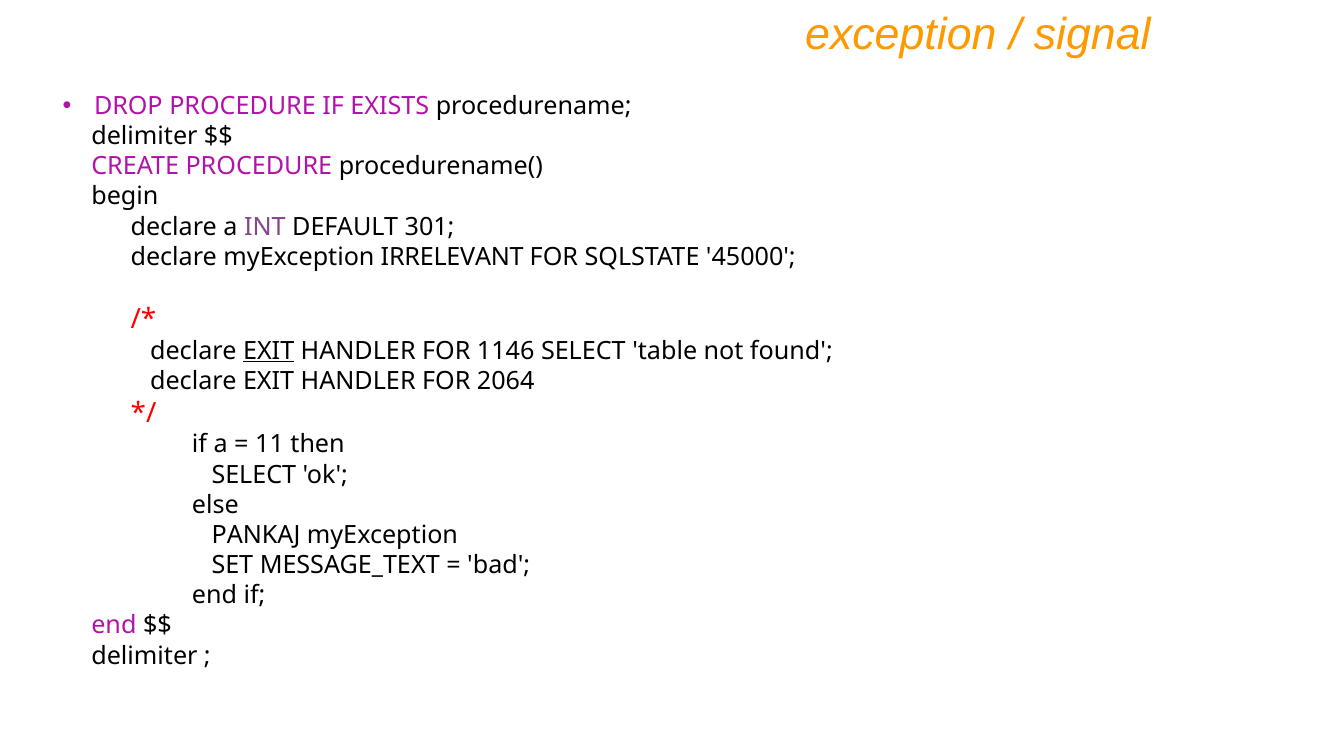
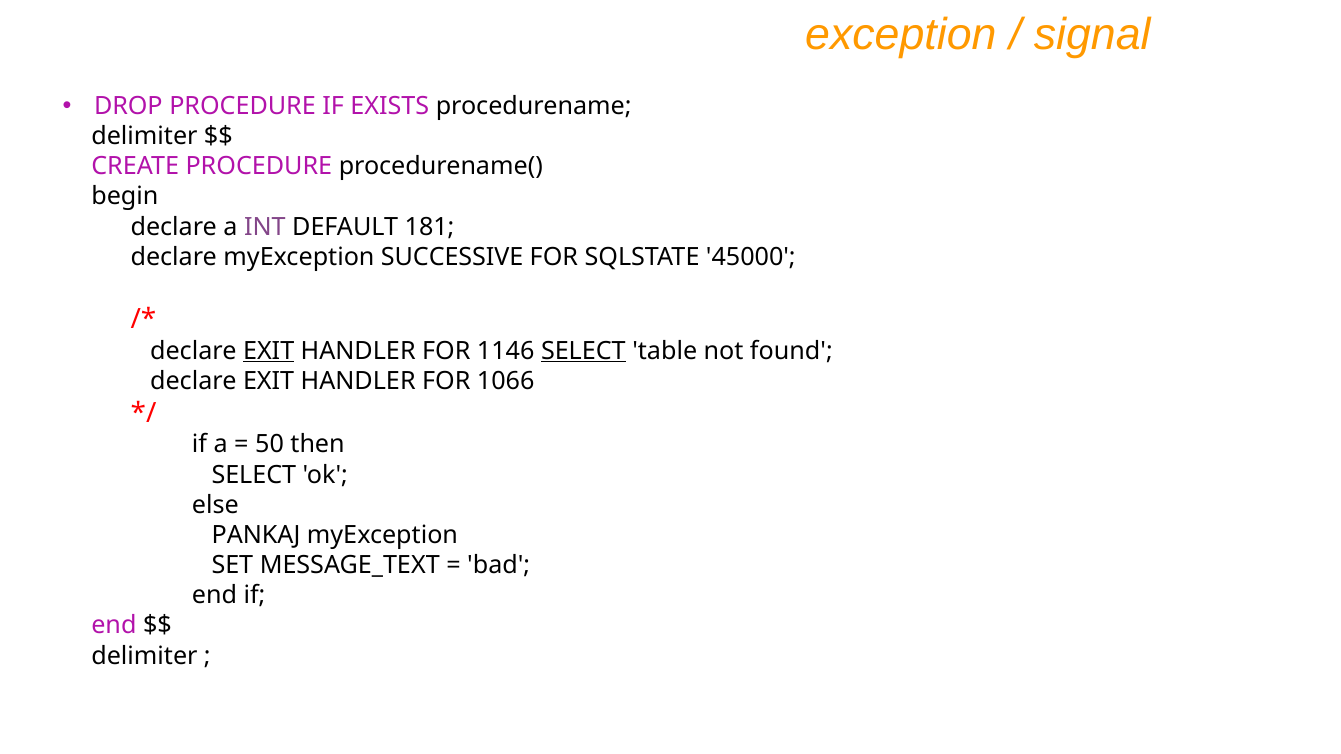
301: 301 -> 181
IRRELEVANT: IRRELEVANT -> SUCCESSIVE
SELECT at (583, 351) underline: none -> present
2064: 2064 -> 1066
11: 11 -> 50
